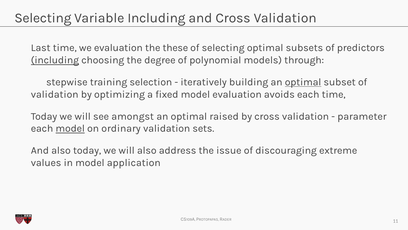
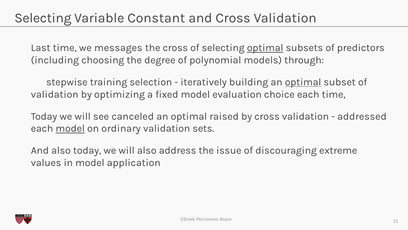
Variable Including: Including -> Constant
we evaluation: evaluation -> messages
the these: these -> cross
optimal at (265, 48) underline: none -> present
including at (55, 60) underline: present -> none
avoids: avoids -> choice
amongst: amongst -> canceled
parameter: parameter -> addressed
